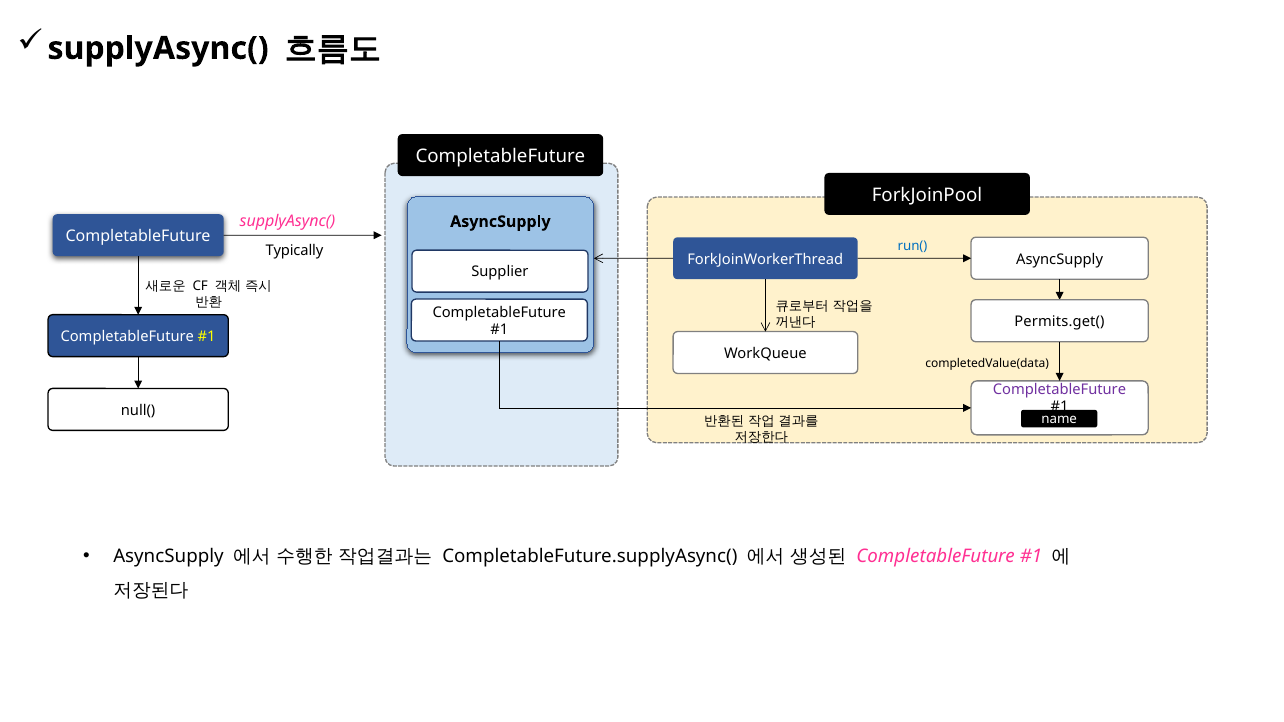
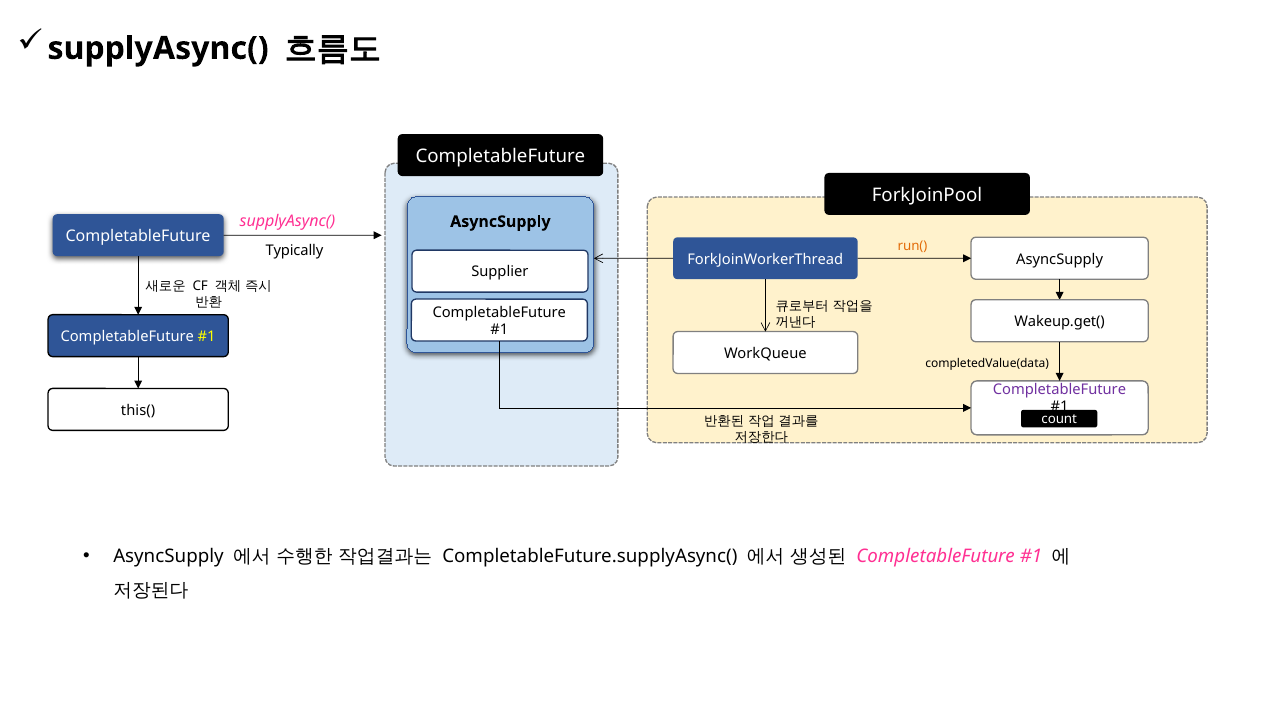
run( colour: blue -> orange
Permits.get(: Permits.get( -> Wakeup.get(
null(: null( -> this(
name: name -> count
